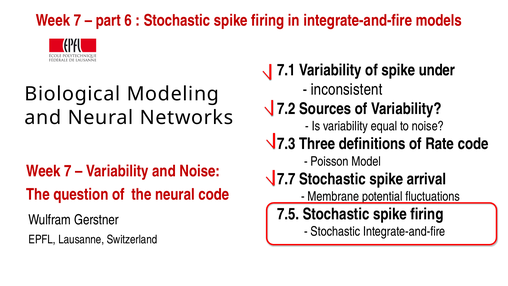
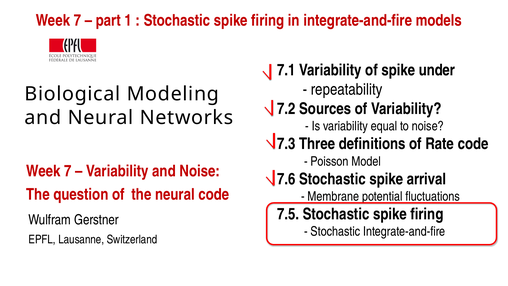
6: 6 -> 1
inconsistent: inconsistent -> repeatability
7.7: 7.7 -> 7.6
